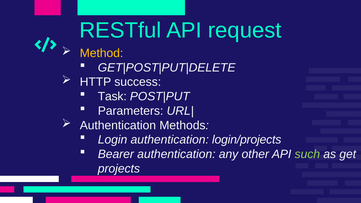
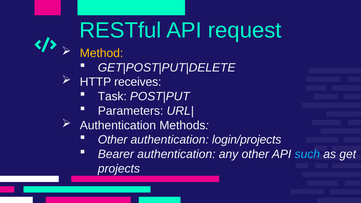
success: success -> receives
Login at (113, 140): Login -> Other
such colour: light green -> light blue
